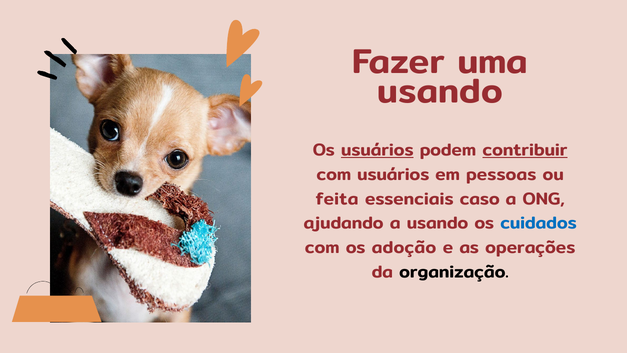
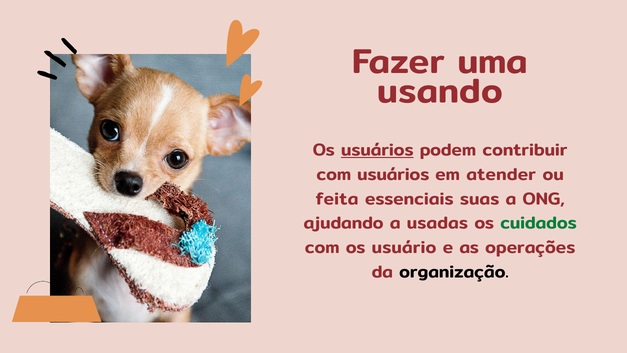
contribuir underline: present -> none
pessoas: pessoas -> atender
caso: caso -> suas
a usando: usando -> usadas
cuidados colour: blue -> green
adoção: adoção -> usuário
